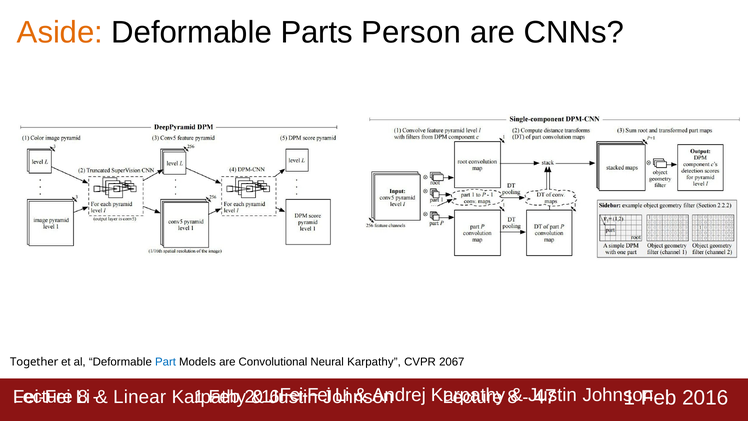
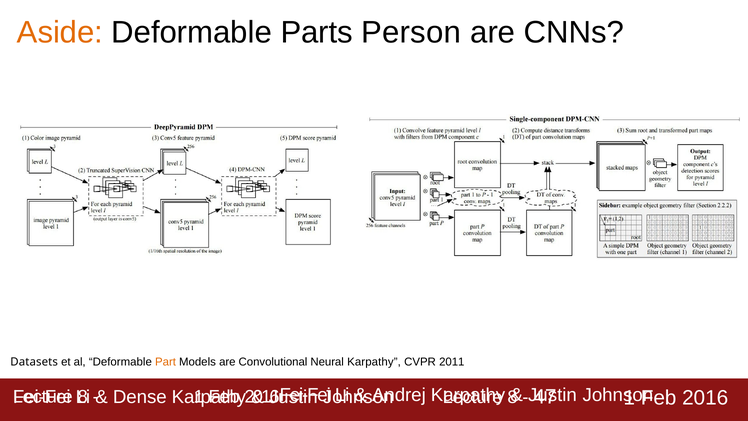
Together: Together -> Datasets
Part colour: blue -> orange
2067: 2067 -> 2011
Linear: Linear -> Dense
